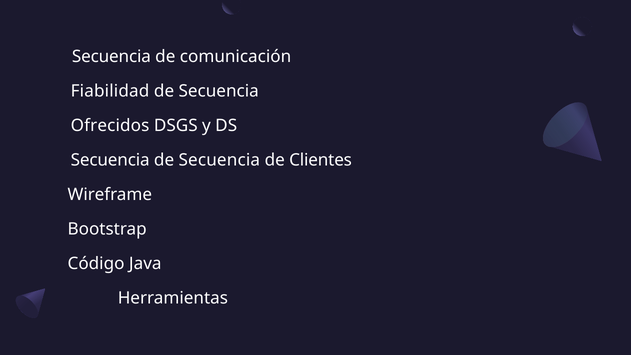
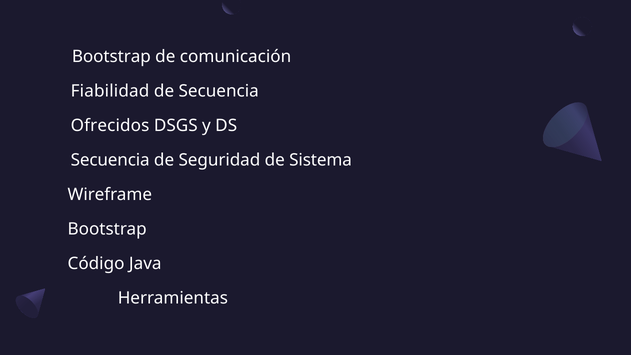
Secuencia at (111, 57): Secuencia -> Bootstrap
Secuencia at (219, 160): Secuencia -> Seguridad
Clientes: Clientes -> Sistema
